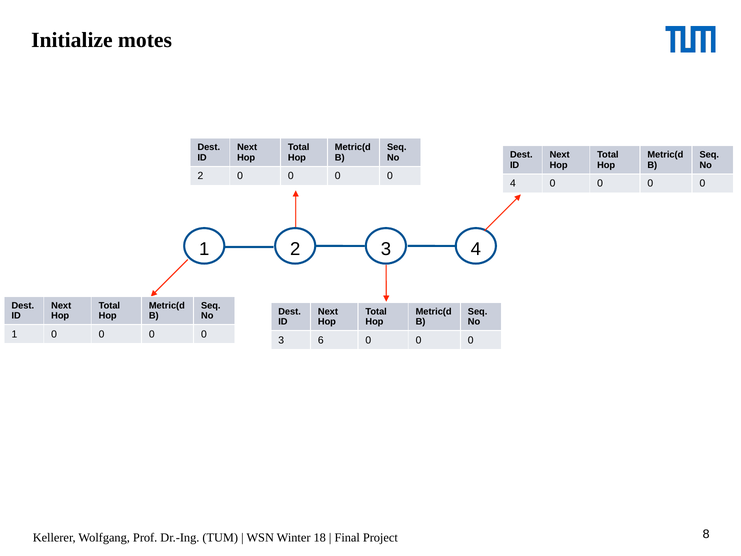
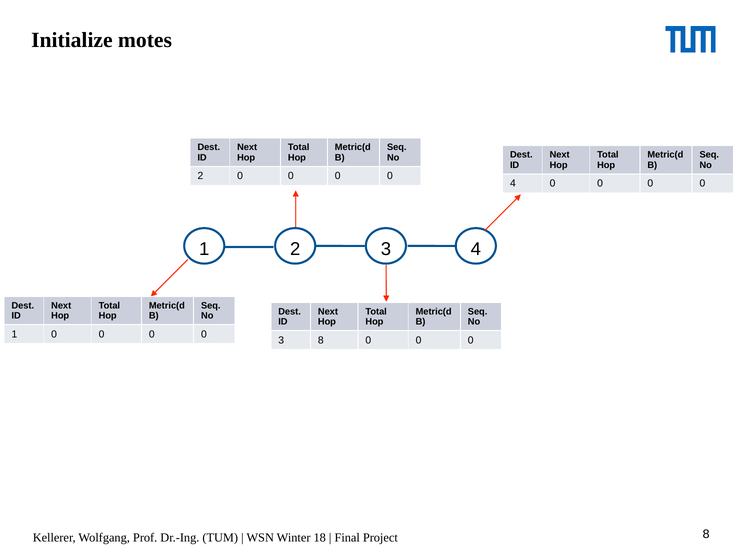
3 6: 6 -> 8
